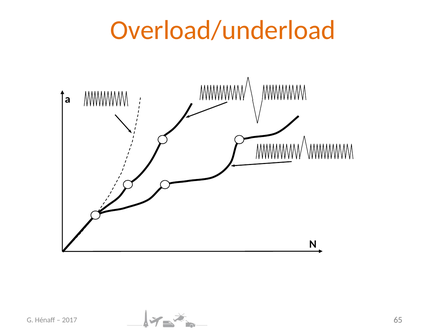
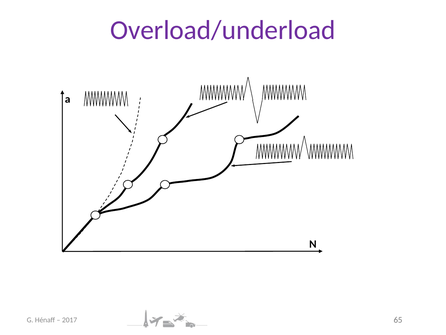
Overload/underload colour: orange -> purple
